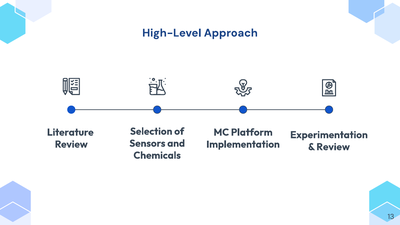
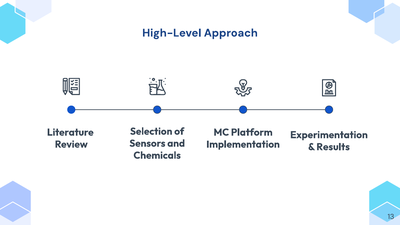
Review at (333, 147): Review -> Results
